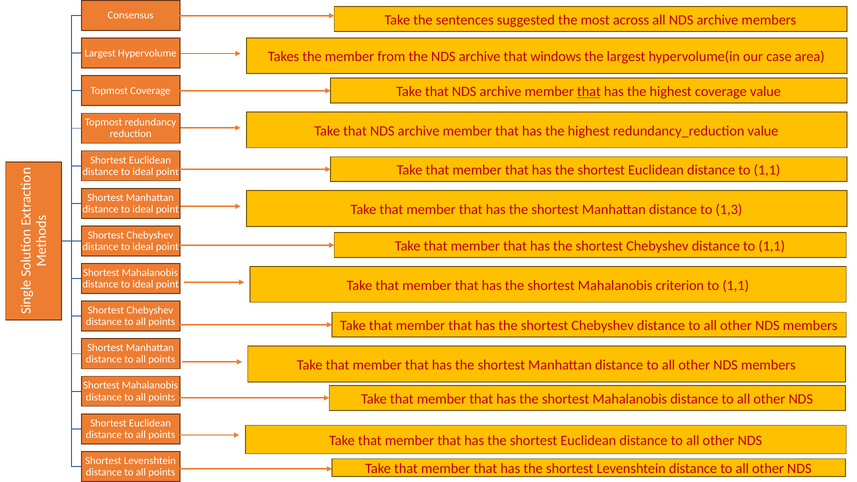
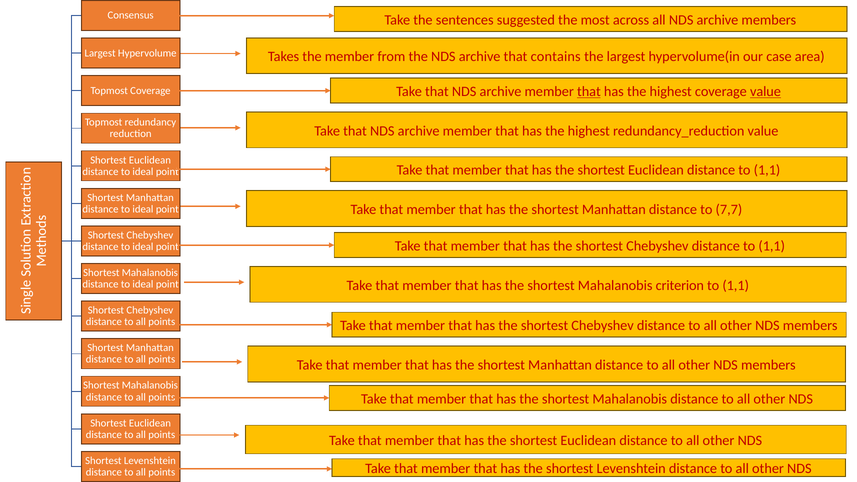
windows: windows -> contains
value at (765, 92) underline: none -> present
1,3: 1,3 -> 7,7
